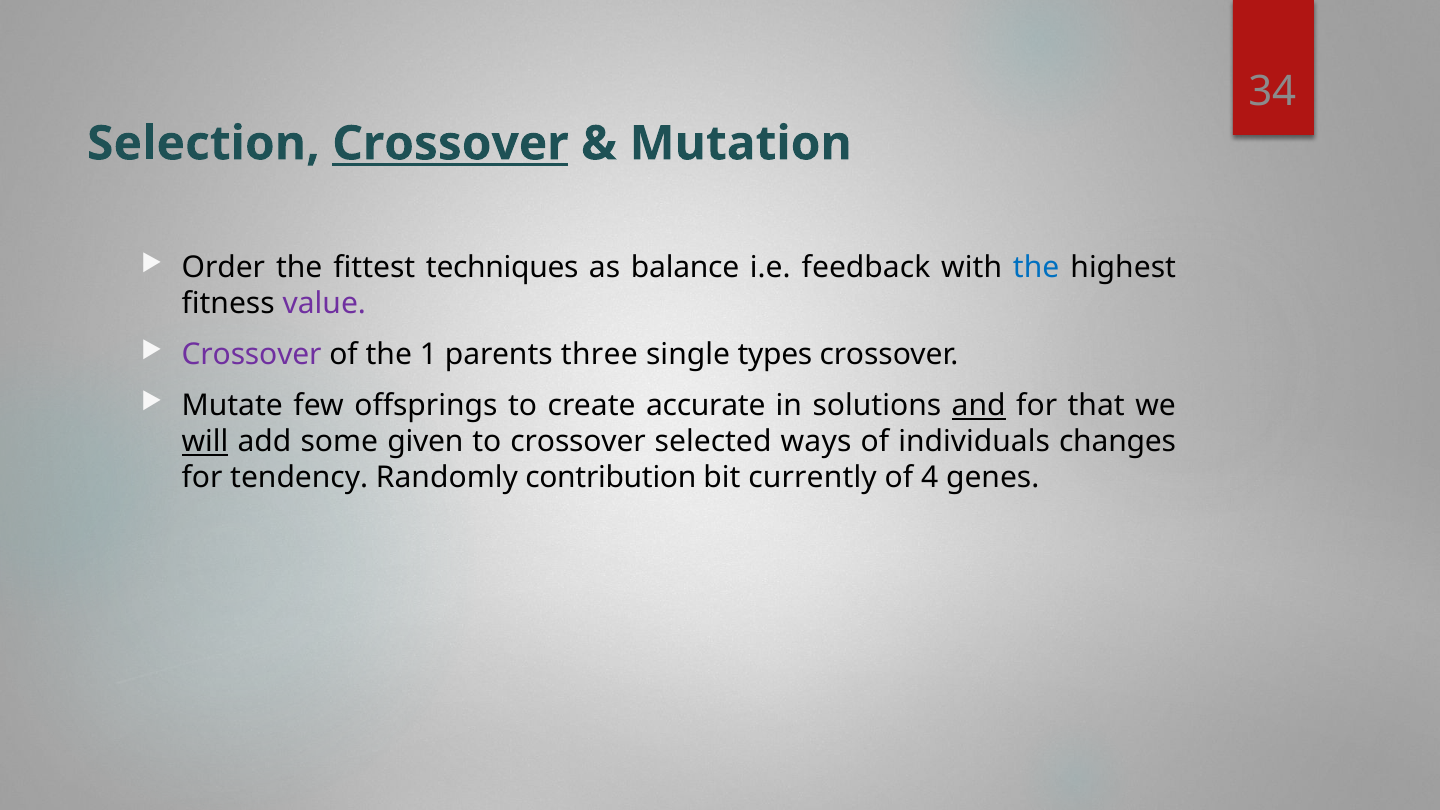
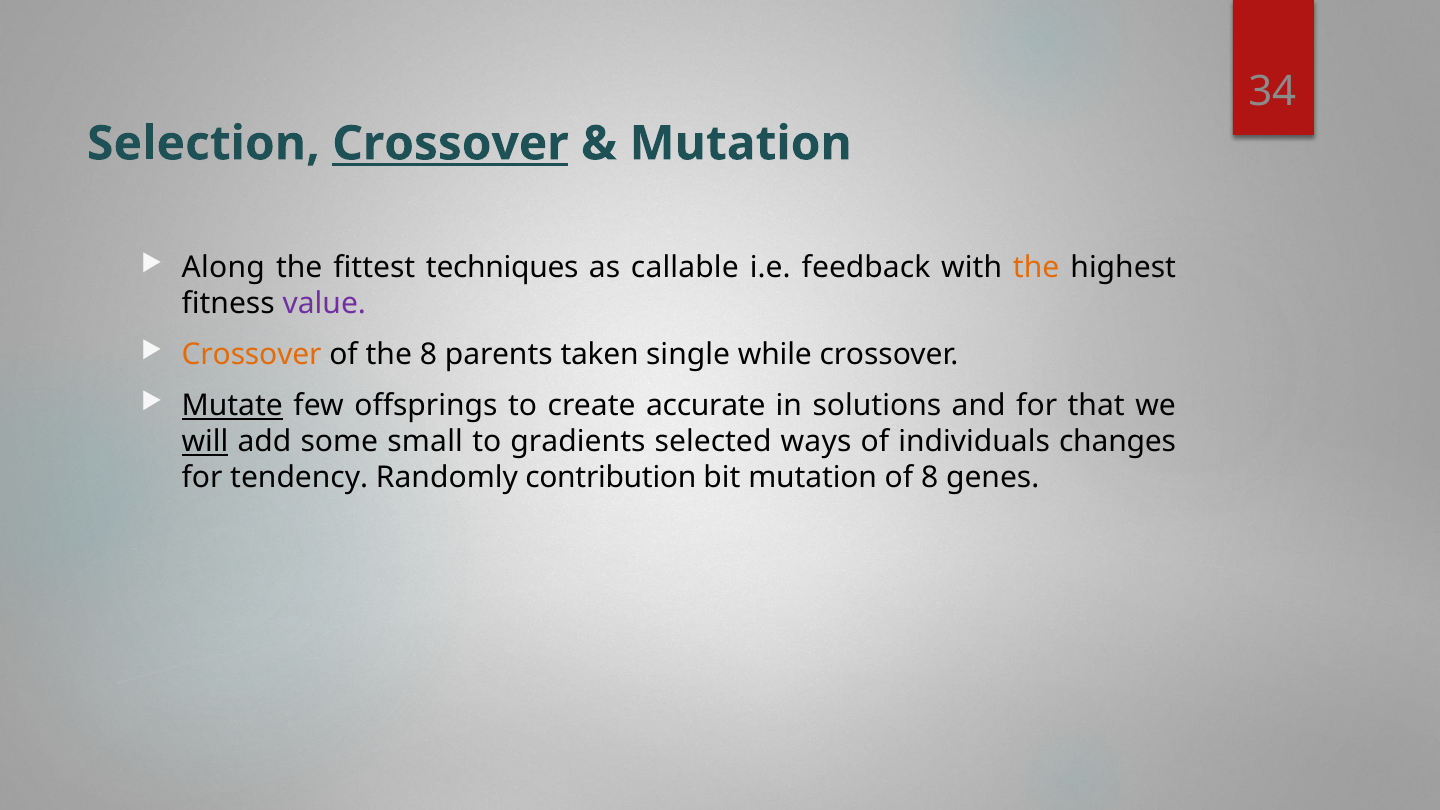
Order: Order -> Along
balance: balance -> callable
the at (1036, 268) colour: blue -> orange
Crossover at (252, 355) colour: purple -> orange
the 1: 1 -> 8
three: three -> taken
types: types -> while
Mutate underline: none -> present
and underline: present -> none
given: given -> small
to crossover: crossover -> gradients
bit currently: currently -> mutation
of 4: 4 -> 8
